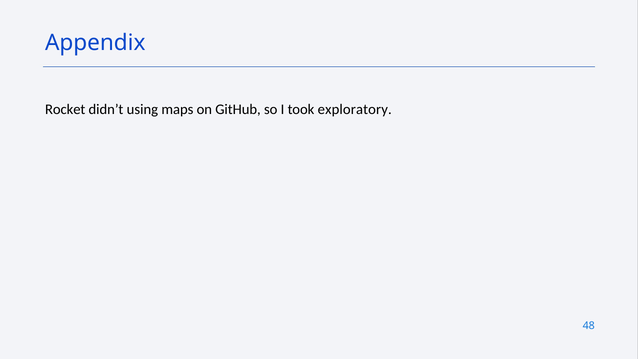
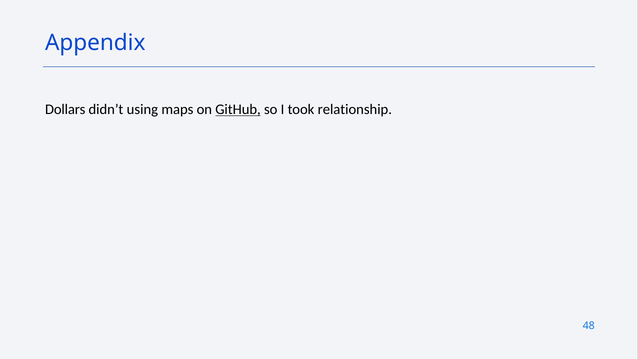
Rocket: Rocket -> Dollars
GitHub underline: none -> present
exploratory: exploratory -> relationship
